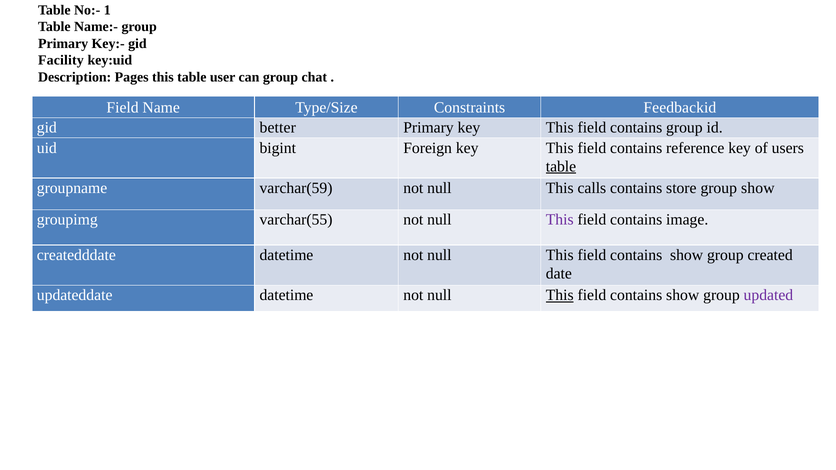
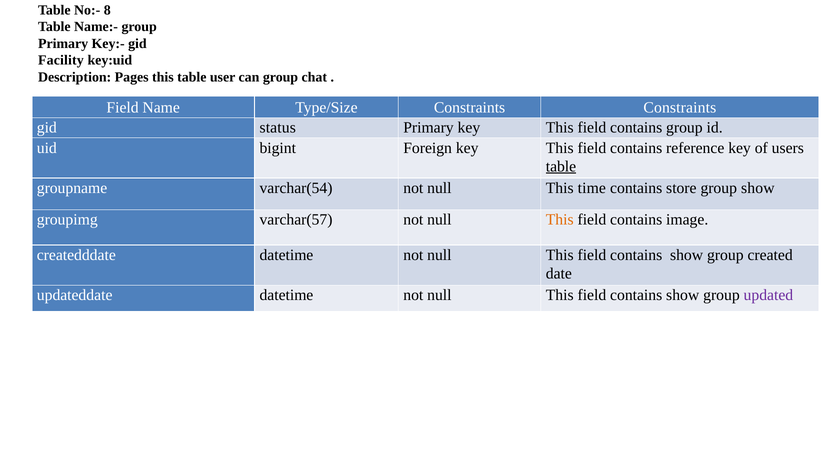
1: 1 -> 8
Constraints Feedbackid: Feedbackid -> Constraints
better: better -> status
varchar(59: varchar(59 -> varchar(54
calls: calls -> time
varchar(55: varchar(55 -> varchar(57
This at (560, 220) colour: purple -> orange
This at (560, 295) underline: present -> none
